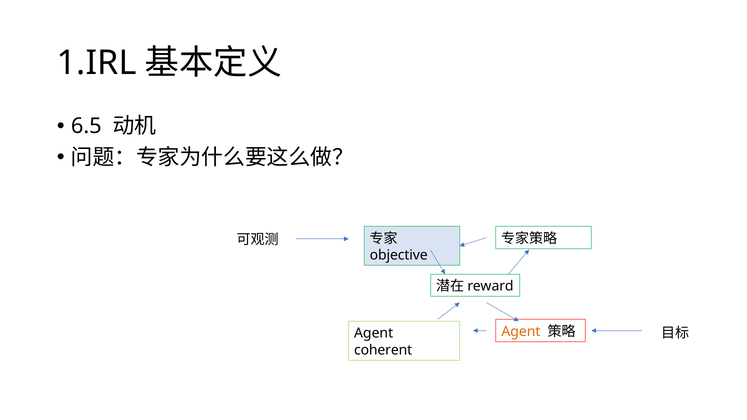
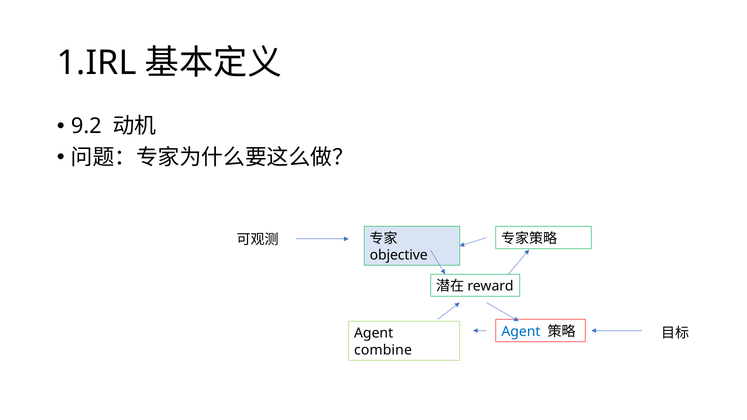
6.5: 6.5 -> 9.2
Agent at (521, 332) colour: orange -> blue
coherent: coherent -> combine
